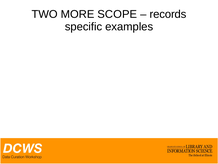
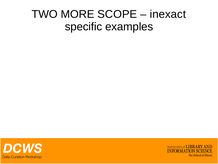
records: records -> inexact
